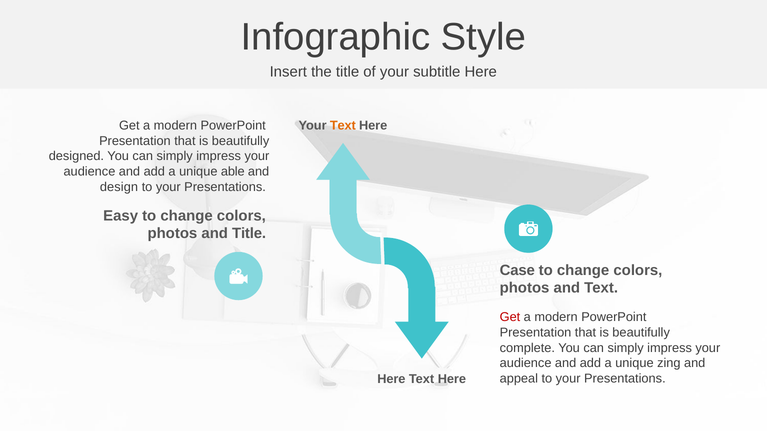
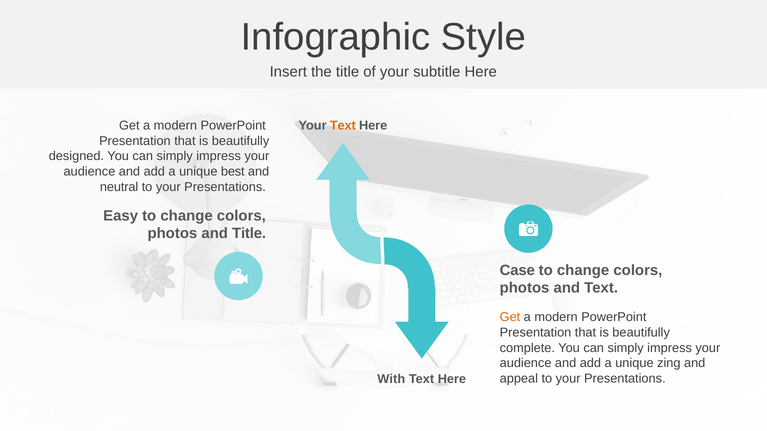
able: able -> best
design: design -> neutral
Get at (510, 318) colour: red -> orange
Here at (391, 379): Here -> With
